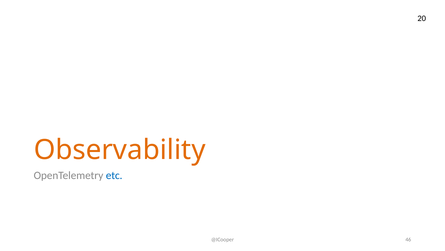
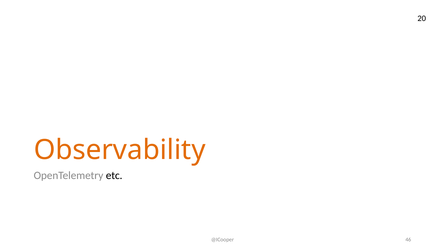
etc colour: blue -> black
